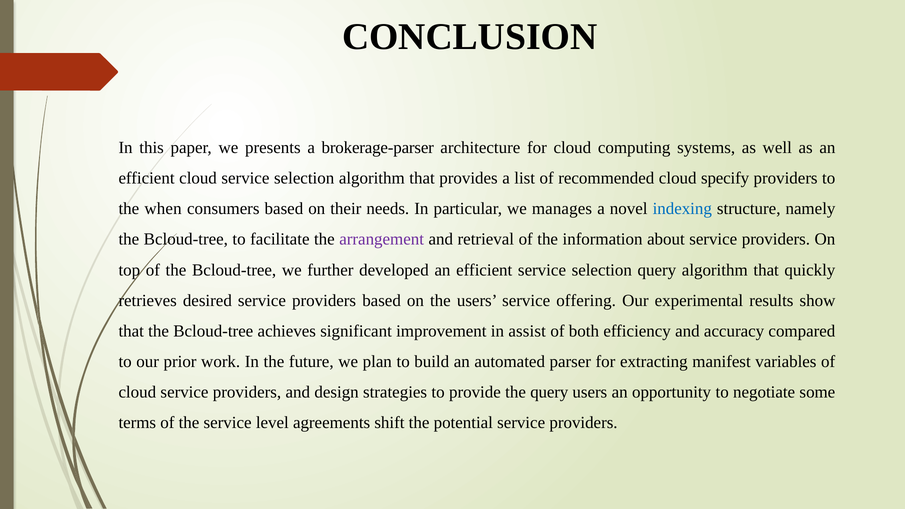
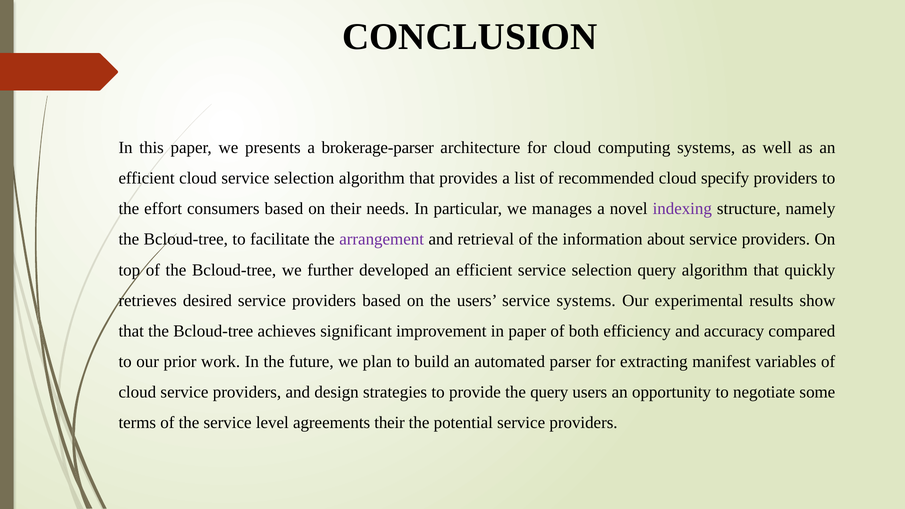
when: when -> effort
indexing colour: blue -> purple
service offering: offering -> systems
in assist: assist -> paper
agreements shift: shift -> their
